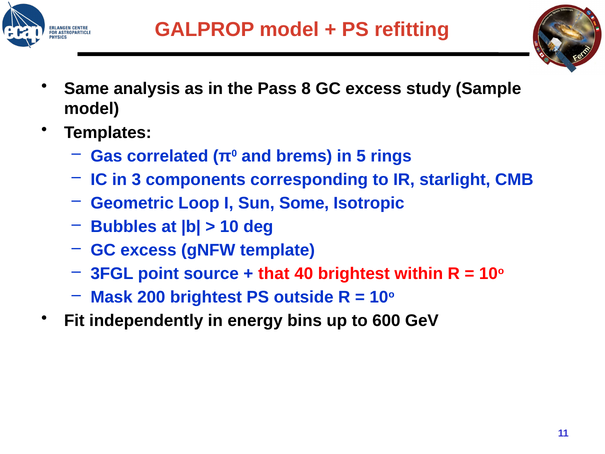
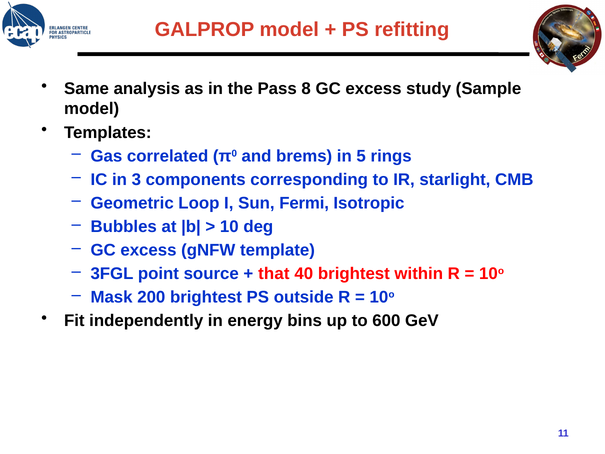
Some: Some -> Fermi
